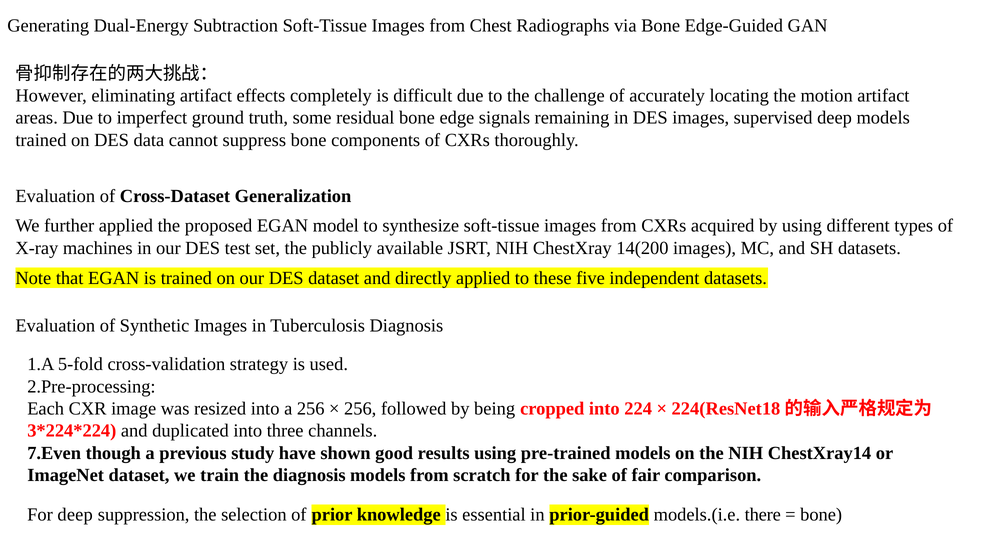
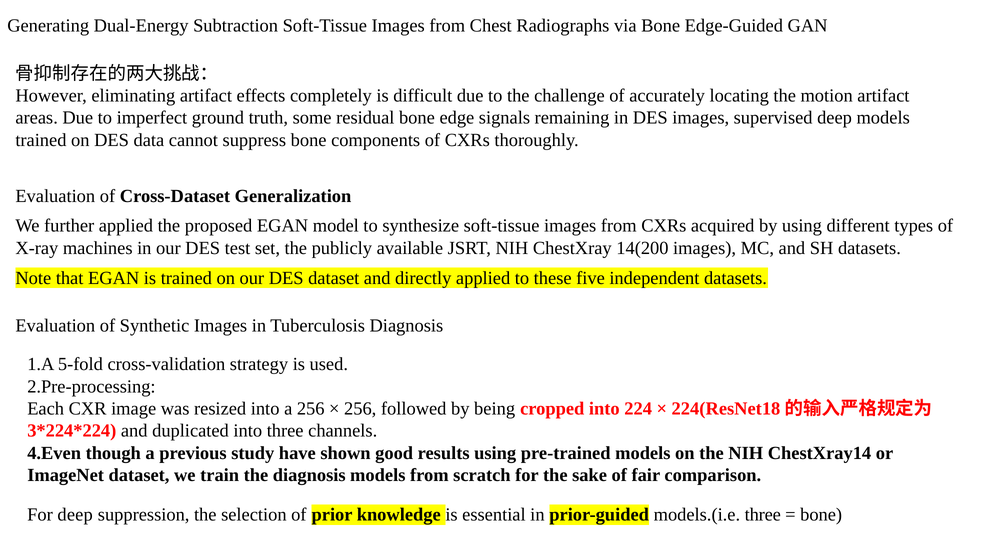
7.Even: 7.Even -> 4.Even
models.(i.e there: there -> three
